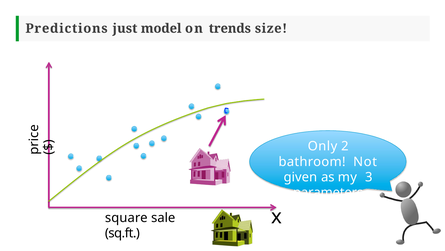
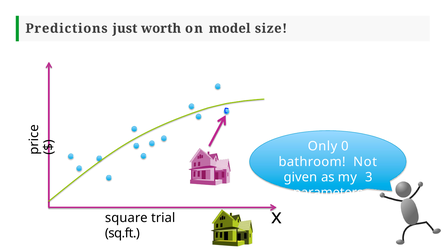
model: model -> worth
trends: trends -> model
2: 2 -> 0
sale: sale -> trial
